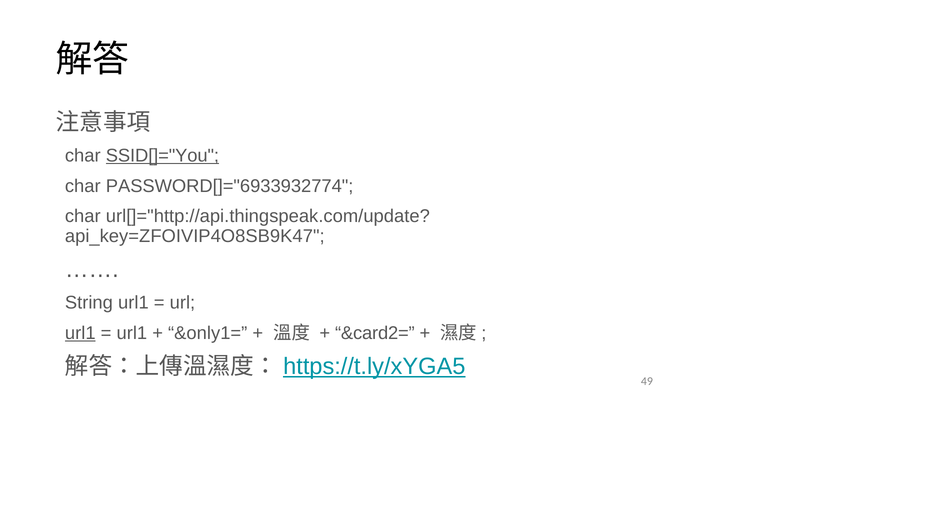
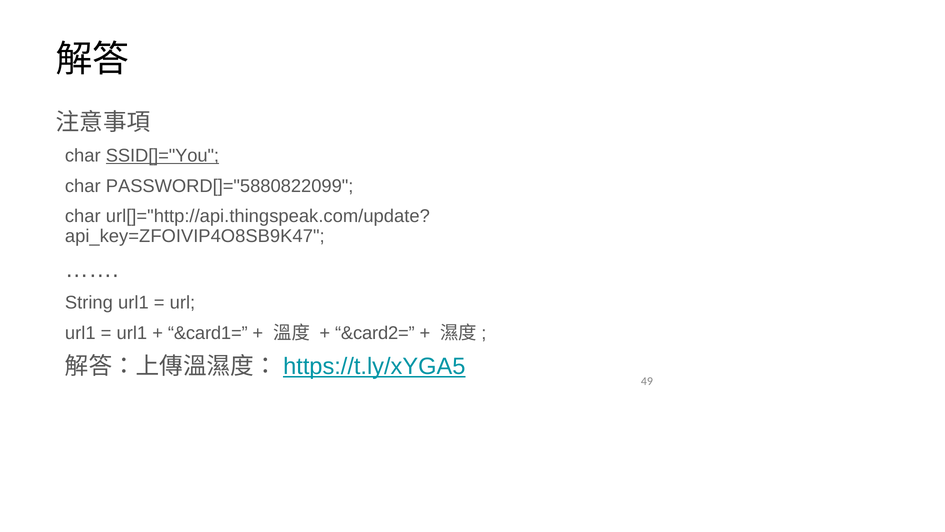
PASSWORD[]="6933932774: PASSWORD[]="6933932774 -> PASSWORD[]="5880822099
url1 at (80, 333) underline: present -> none
&only1=: &only1= -> &card1=
